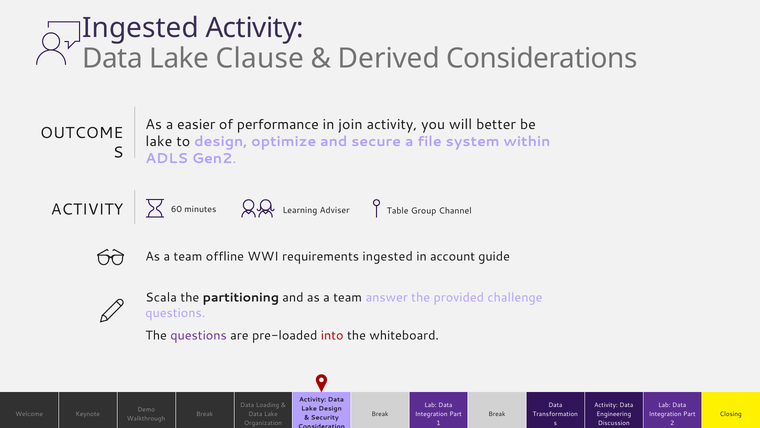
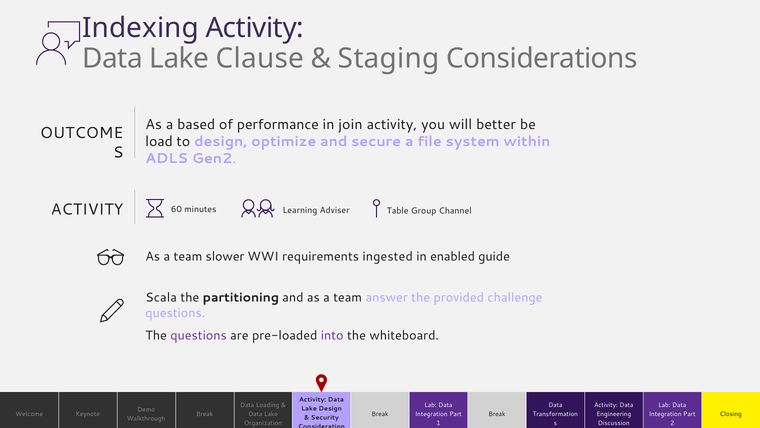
Ingested at (141, 28): Ingested -> Indexing
Derived: Derived -> Staging
easier: easier -> based
lake at (159, 141): lake -> load
offline: offline -> slower
account: account -> enabled
into colour: red -> purple
